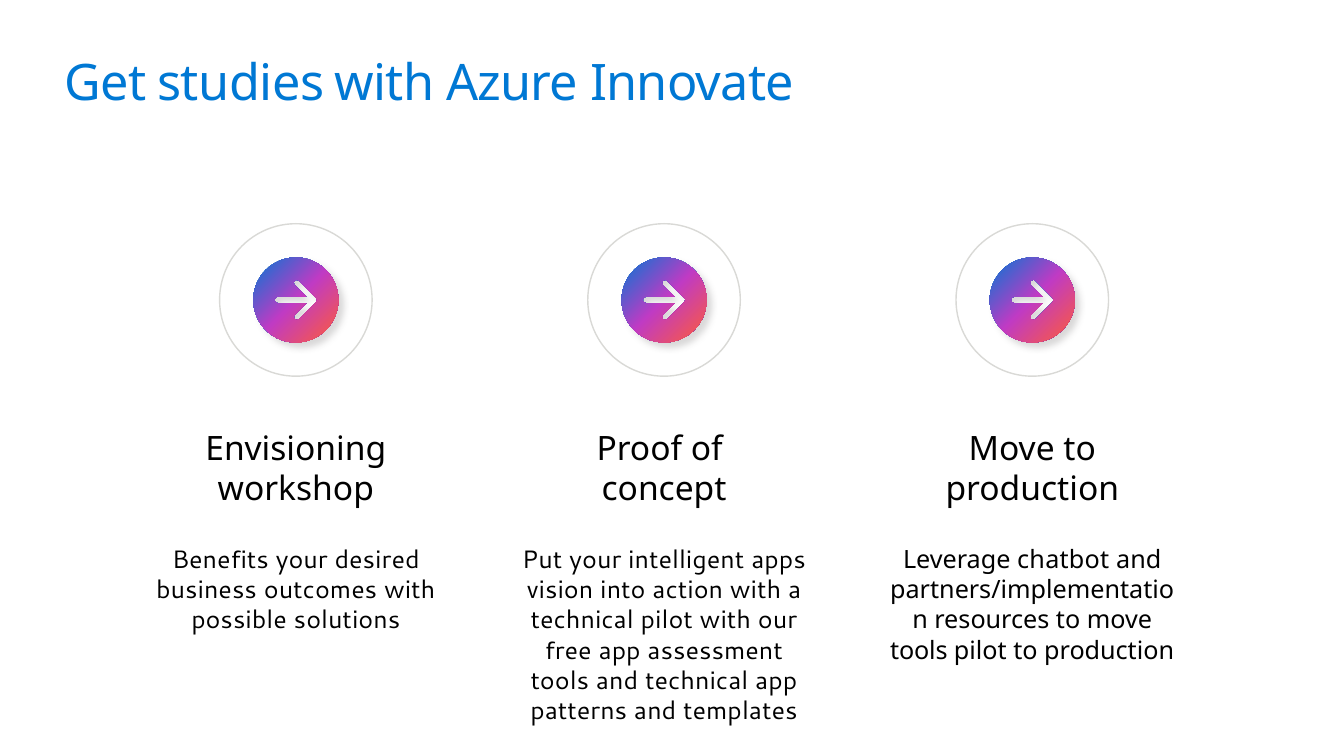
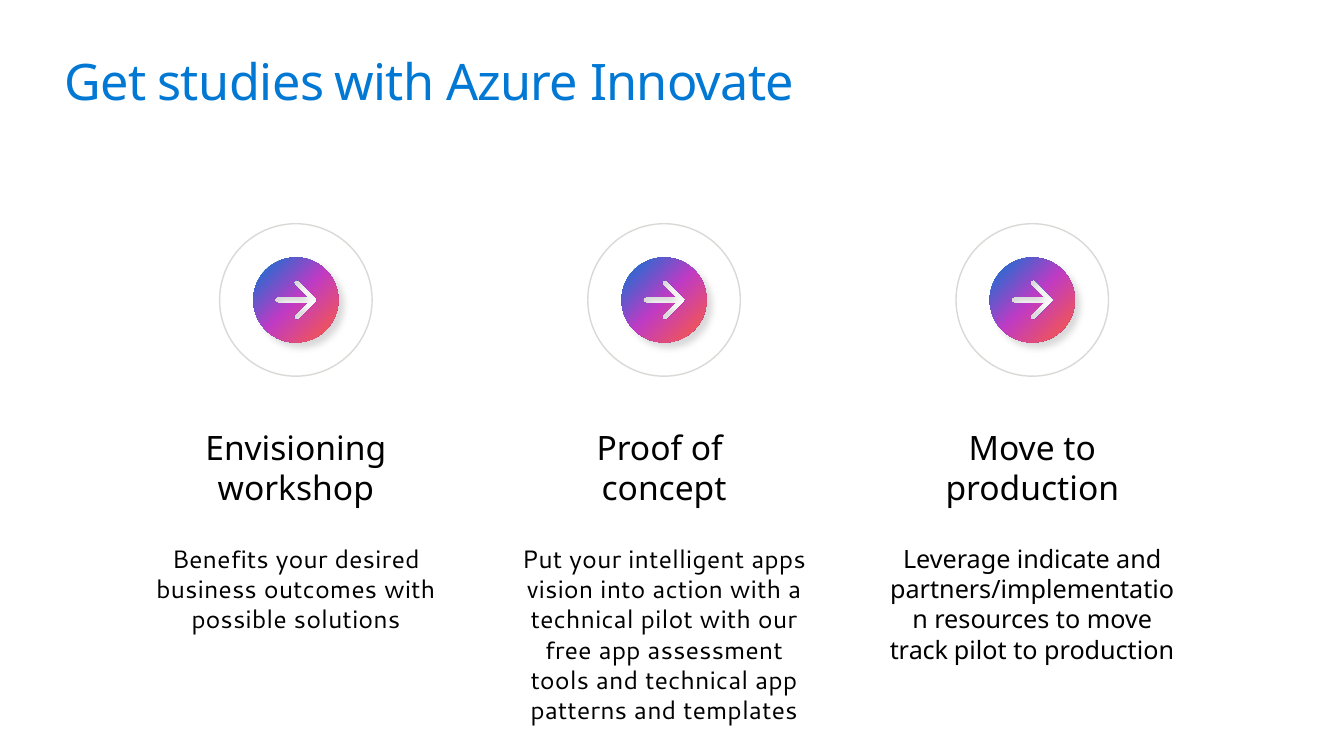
chatbot: chatbot -> indicate
tools at (919, 651): tools -> track
